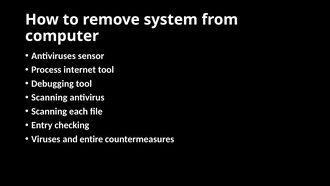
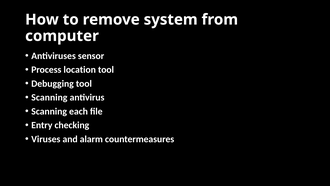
internet: internet -> location
entire: entire -> alarm
